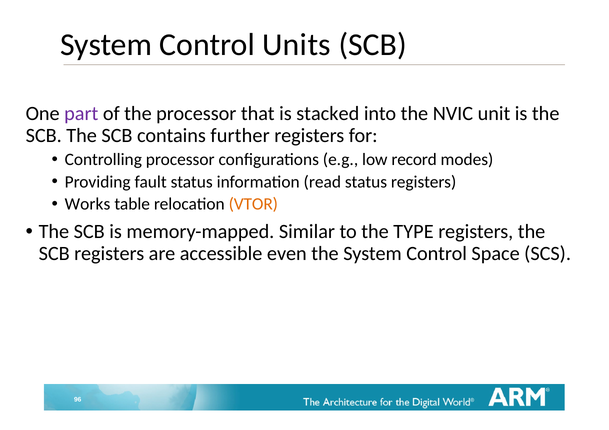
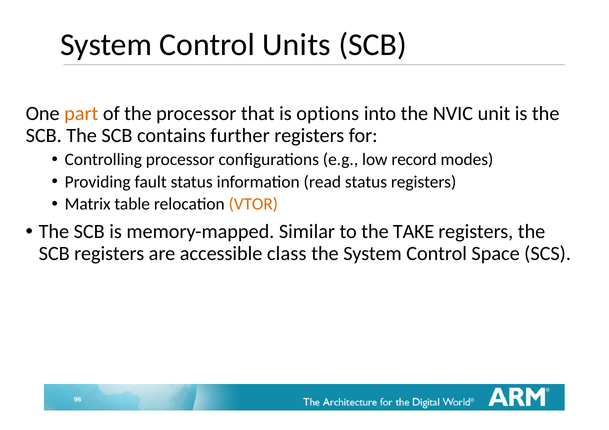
part colour: purple -> orange
stacked: stacked -> options
Works: Works -> Matrix
TYPE: TYPE -> TAKE
even: even -> class
